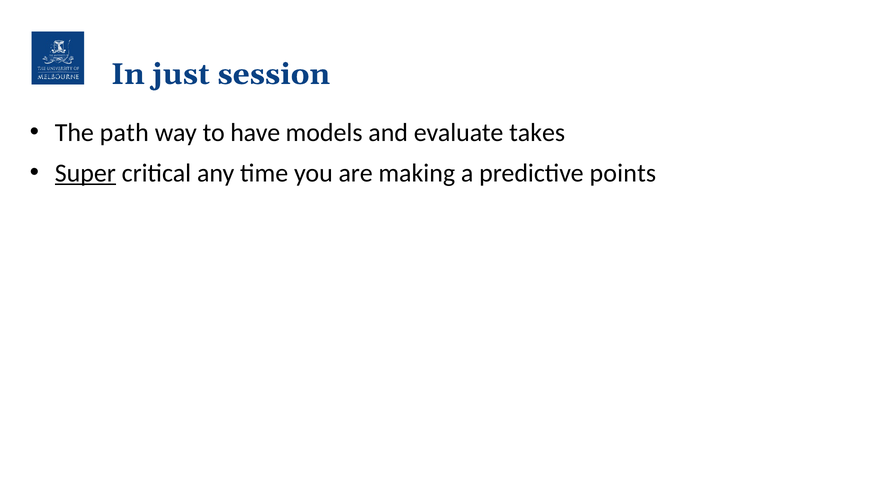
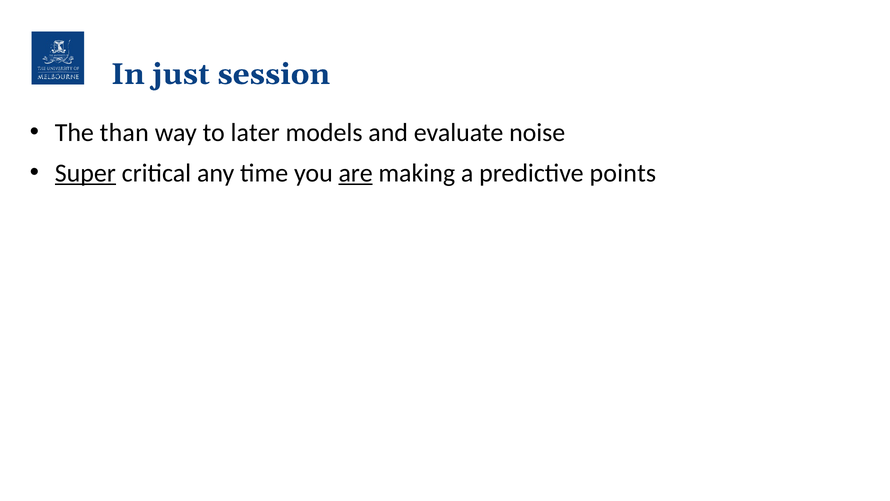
path: path -> than
have: have -> later
takes: takes -> noise
are underline: none -> present
